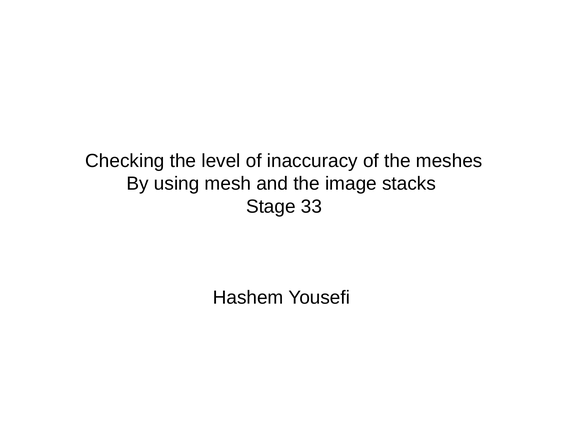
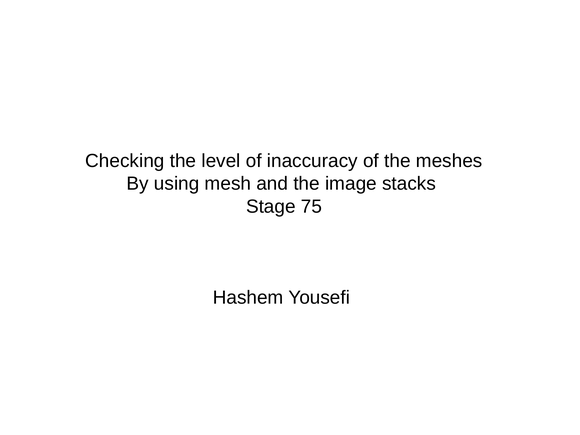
33: 33 -> 75
